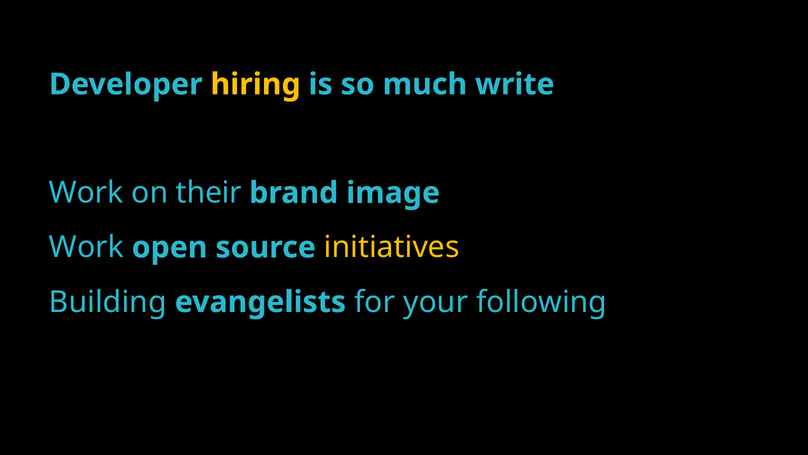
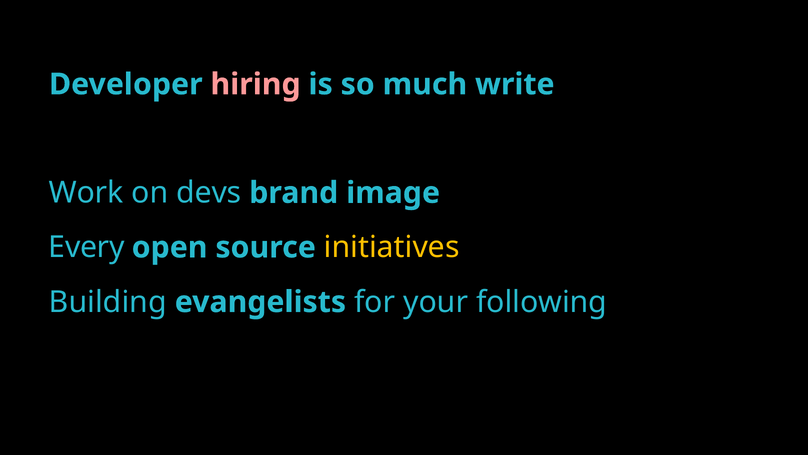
hiring colour: yellow -> pink
their: their -> devs
Work at (86, 247): Work -> Every
